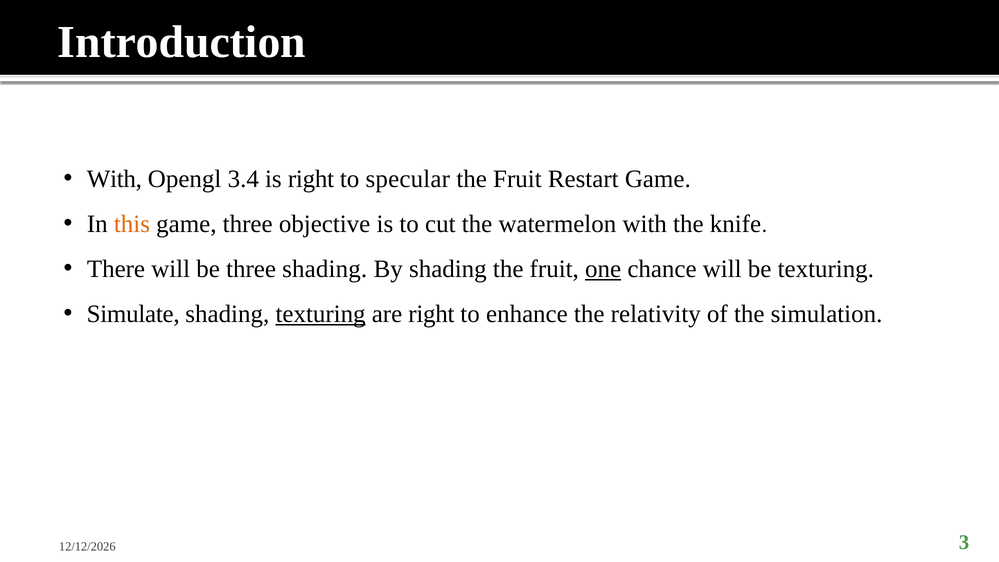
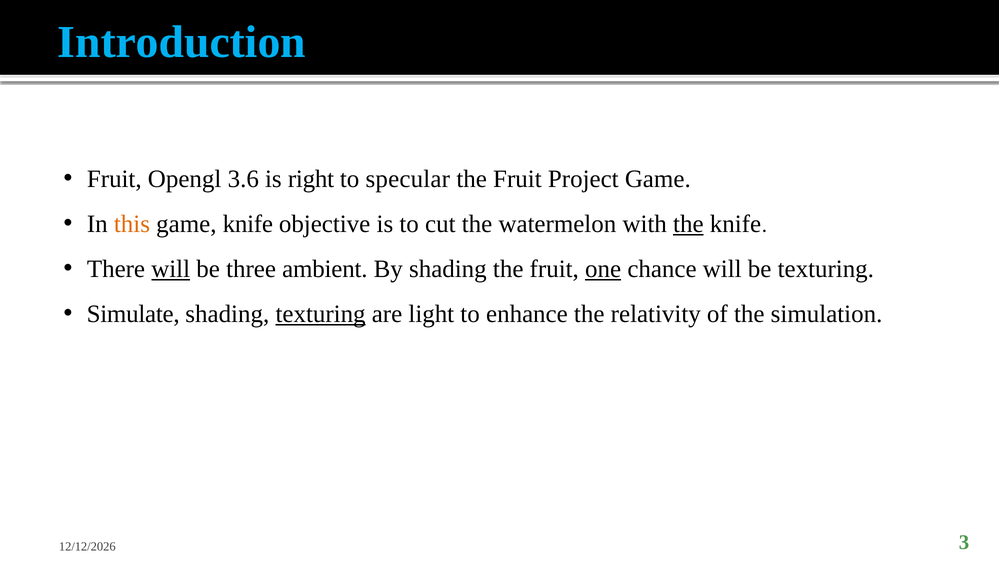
Introduction colour: white -> light blue
With at (114, 179): With -> Fruit
3.4: 3.4 -> 3.6
Restart: Restart -> Project
game three: three -> knife
the at (688, 224) underline: none -> present
will at (171, 269) underline: none -> present
three shading: shading -> ambient
are right: right -> light
